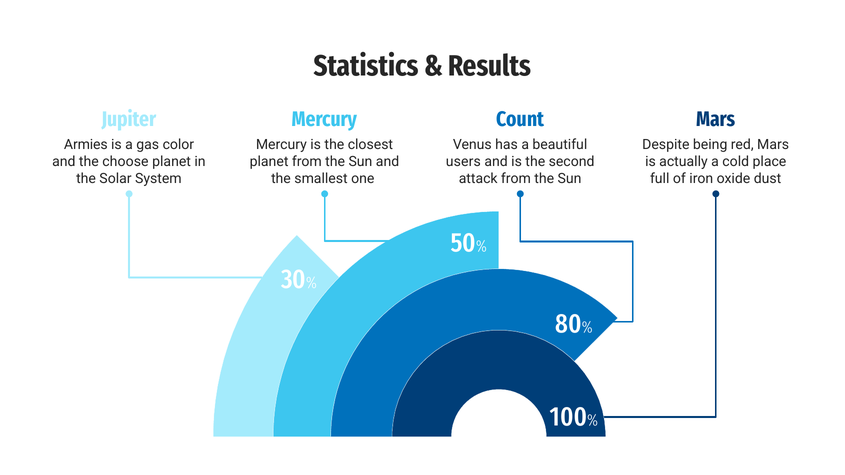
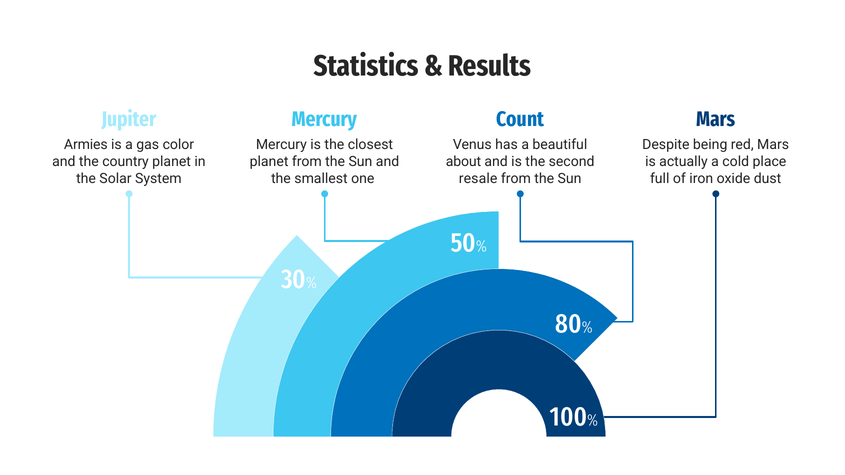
choose: choose -> country
users: users -> about
attack: attack -> resale
